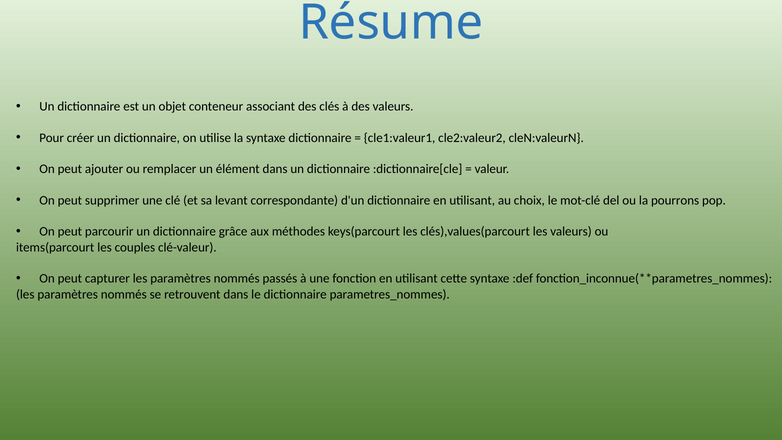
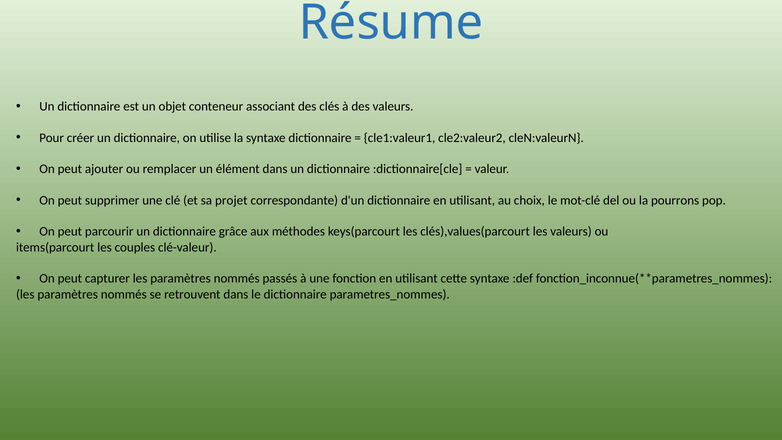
levant: levant -> projet
